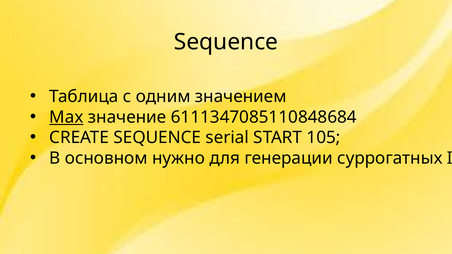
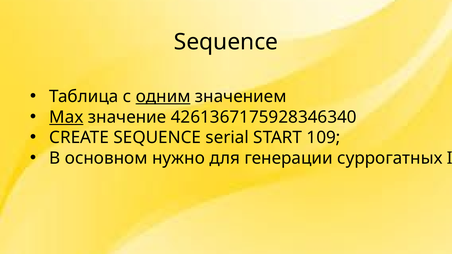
одним underline: none -> present
6111347085110848684: 6111347085110848684 -> 4261367175928346340
105: 105 -> 109
